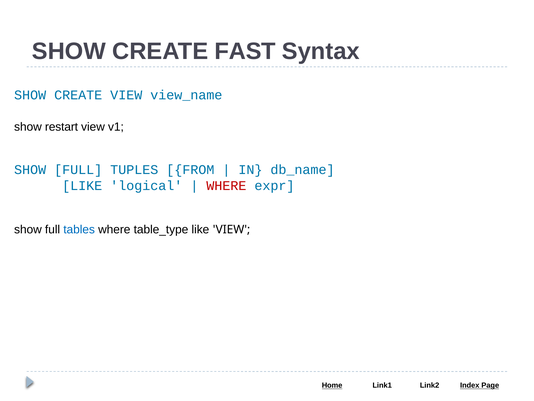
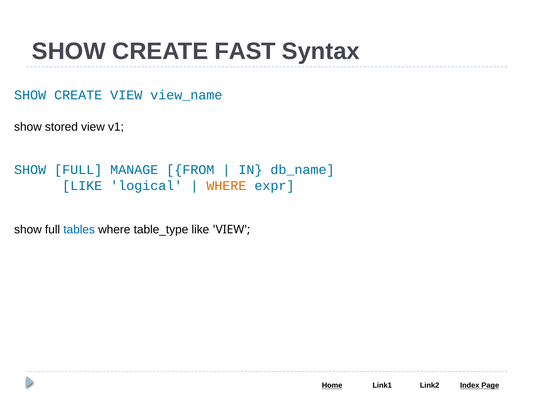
restart: restart -> stored
TUPLES: TUPLES -> MANAGE
WHERE at (226, 186) colour: red -> orange
